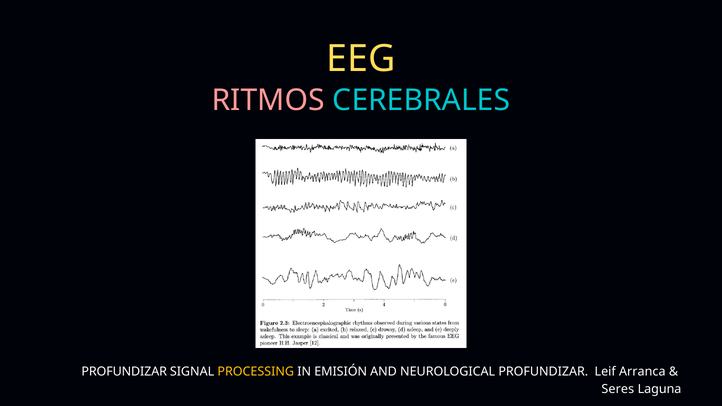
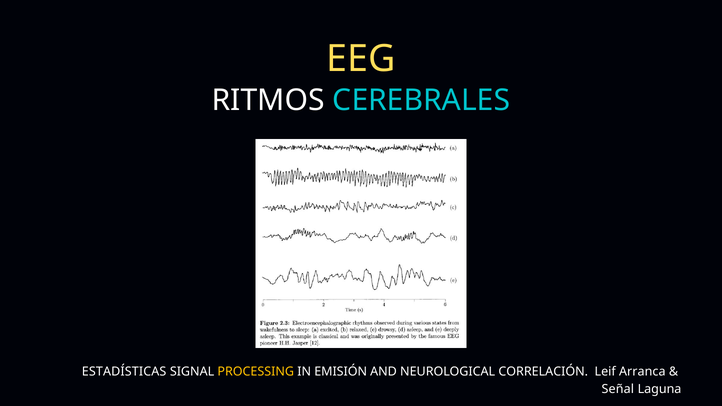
RITMOS colour: pink -> white
PROFUNDIZAR at (124, 372): PROFUNDIZAR -> ESTADÍSTICAS
NEUROLOGICAL PROFUNDIZAR: PROFUNDIZAR -> CORRELACIÓN
Seres: Seres -> Señal
